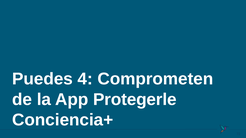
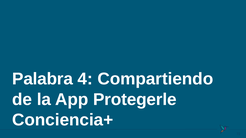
Puedes: Puedes -> Palabra
Comprometen: Comprometen -> Compartiendo
